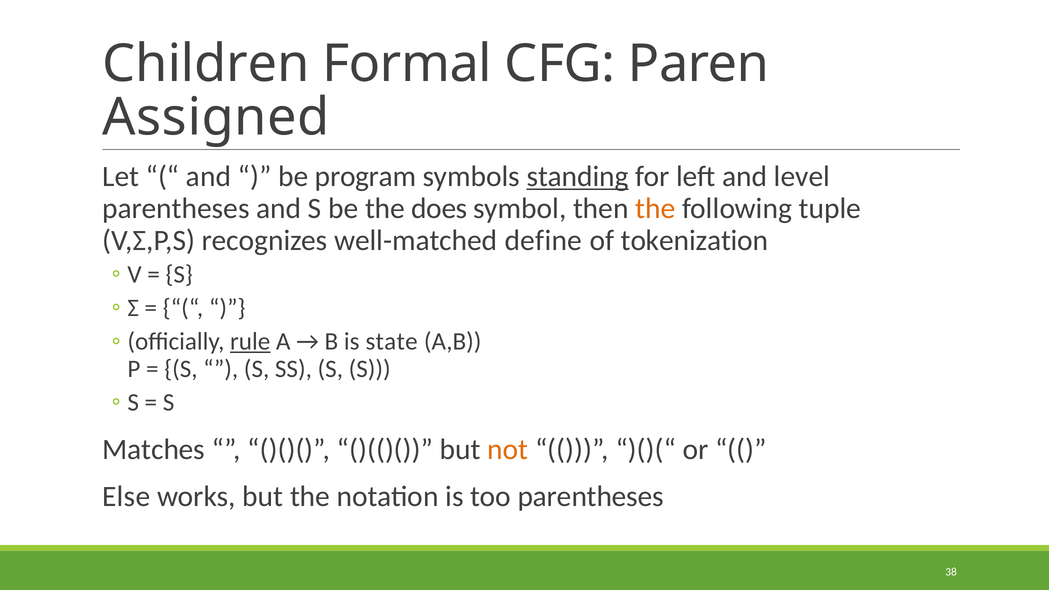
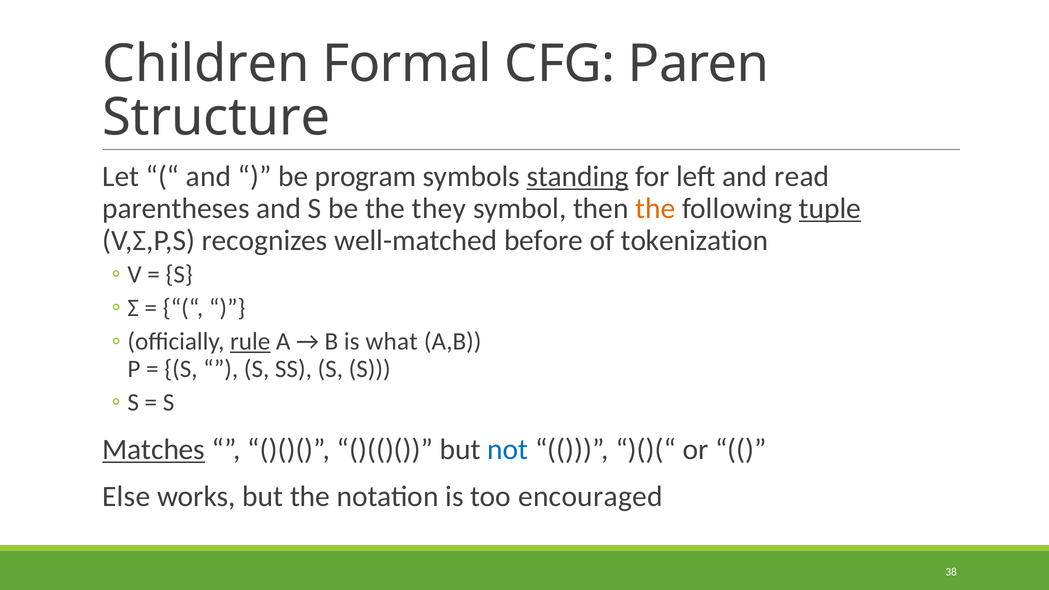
Assigned: Assigned -> Structure
level: level -> read
does: does -> they
tuple underline: none -> present
define: define -> before
state: state -> what
Matches underline: none -> present
not colour: orange -> blue
too parentheses: parentheses -> encouraged
